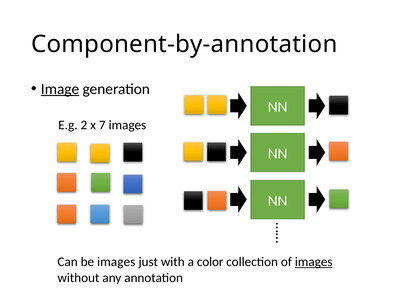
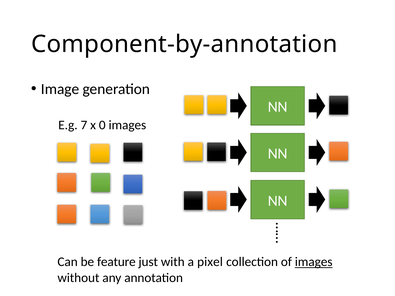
Image underline: present -> none
2: 2 -> 7
7: 7 -> 0
be images: images -> feature
color: color -> pixel
